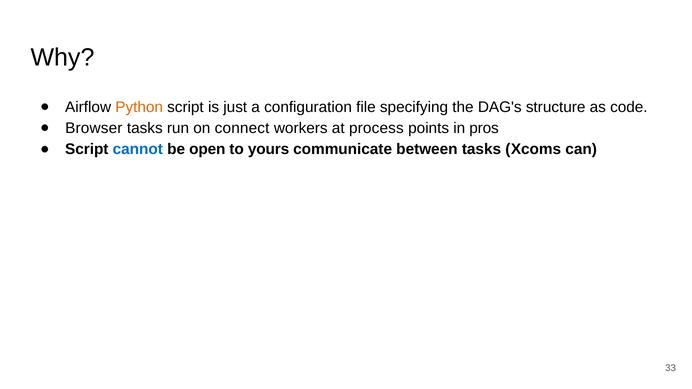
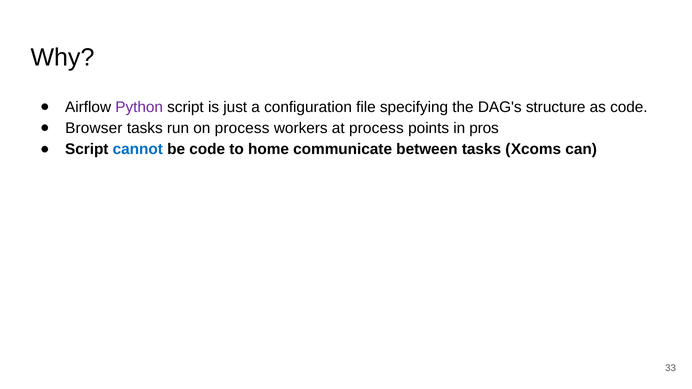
Python colour: orange -> purple
on connect: connect -> process
be open: open -> code
yours: yours -> home
